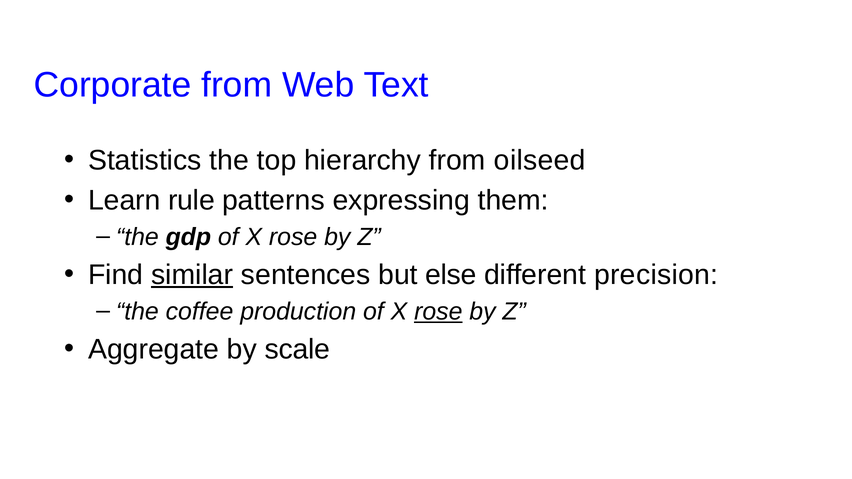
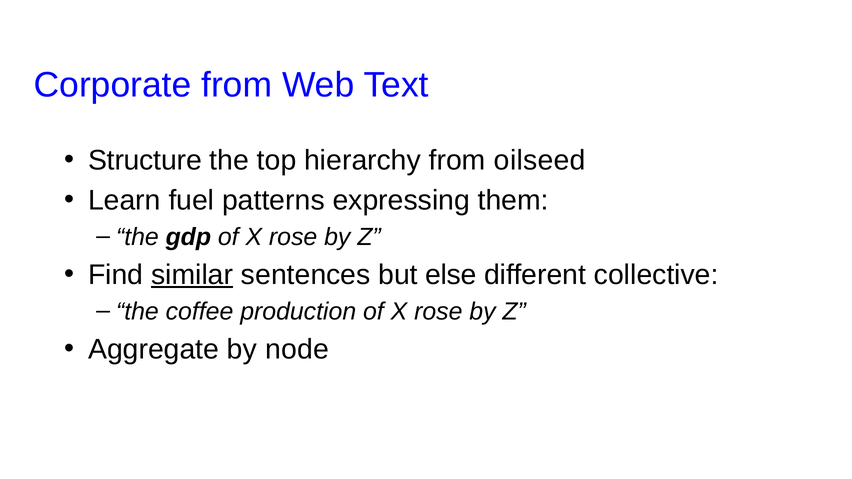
Statistics: Statistics -> Structure
rule: rule -> fuel
precision: precision -> collective
rose at (438, 312) underline: present -> none
scale: scale -> node
